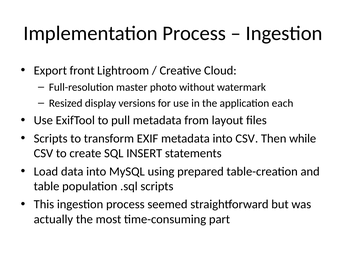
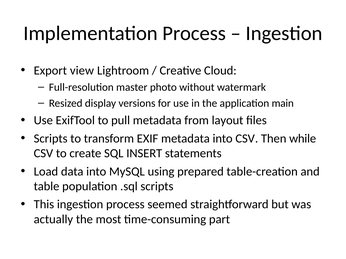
front: front -> view
each: each -> main
